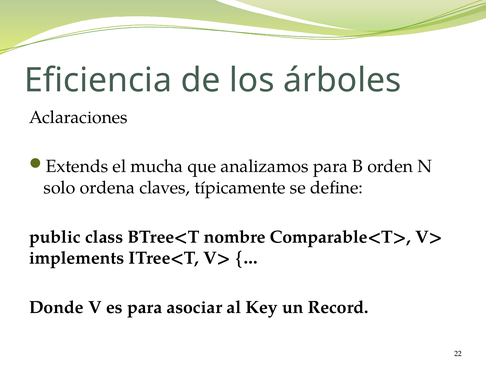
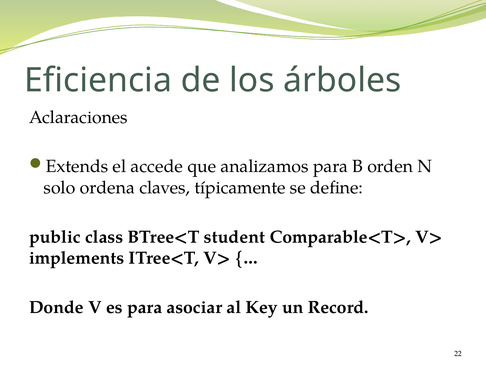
mucha: mucha -> accede
nombre: nombre -> student
